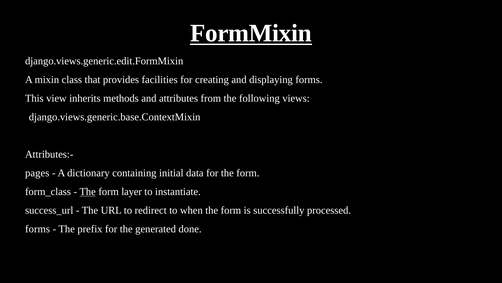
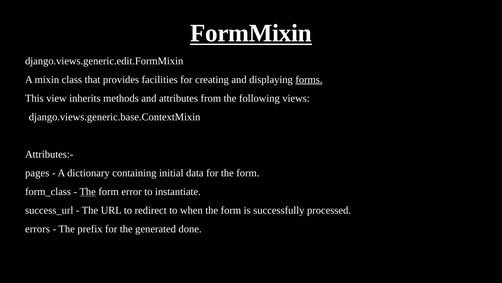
forms at (309, 79) underline: none -> present
layer: layer -> error
forms at (38, 229): forms -> errors
